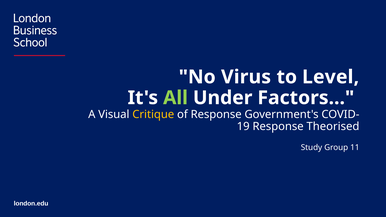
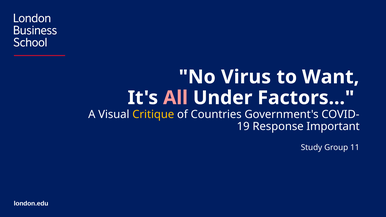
Level: Level -> Want
All colour: light green -> pink
of Response: Response -> Countries
Theorised: Theorised -> Important
